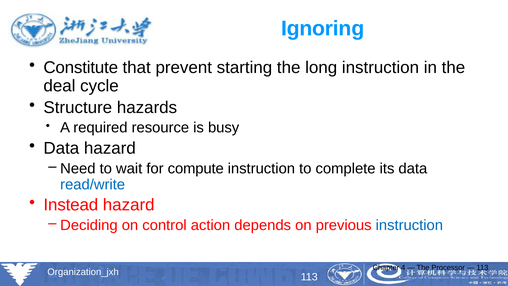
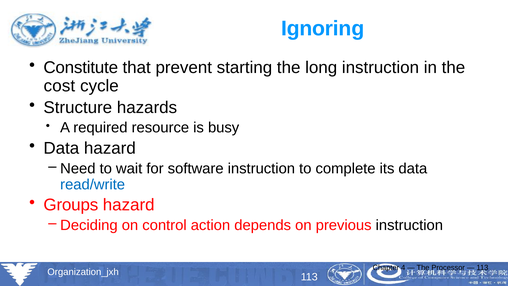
deal: deal -> cost
compute: compute -> software
Instead: Instead -> Groups
instruction at (409, 225) colour: blue -> black
